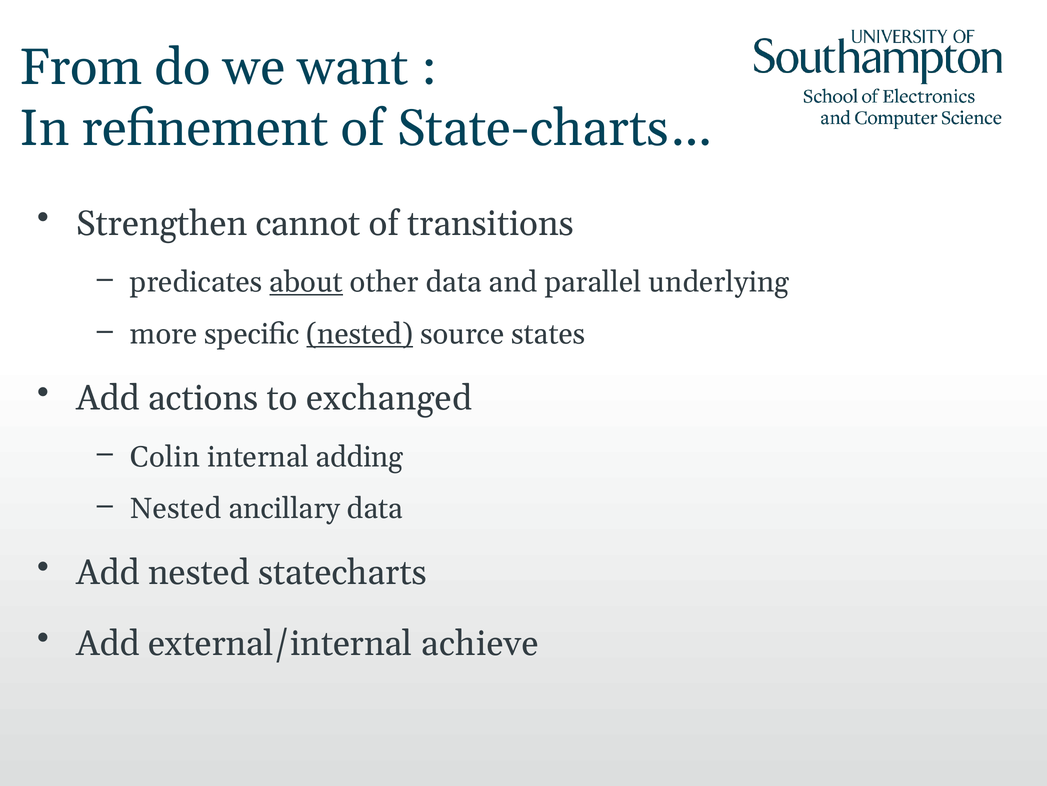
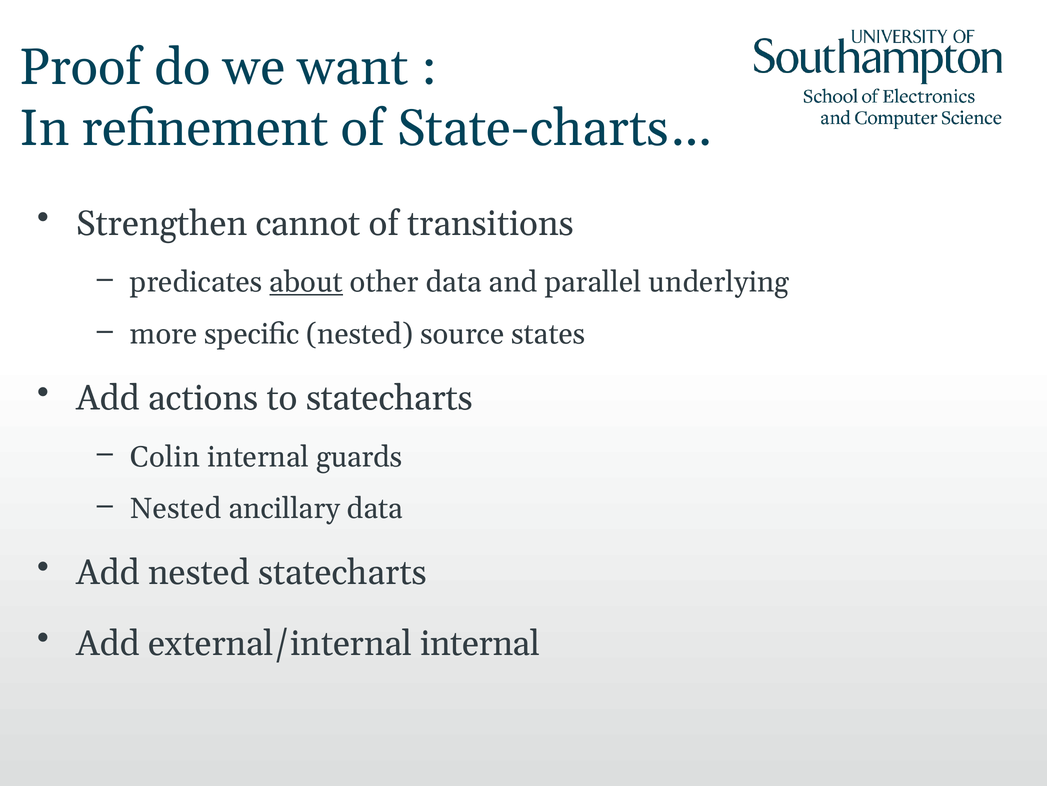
From: From -> Proof
nested at (360, 334) underline: present -> none
to exchanged: exchanged -> statecharts
adding: adding -> guards
external/internal achieve: achieve -> internal
